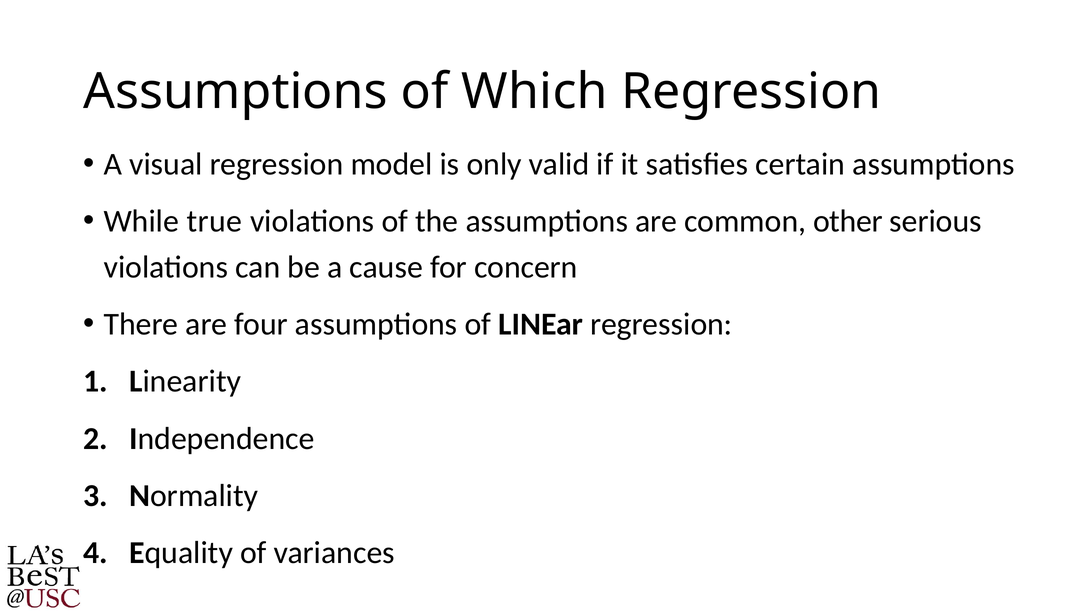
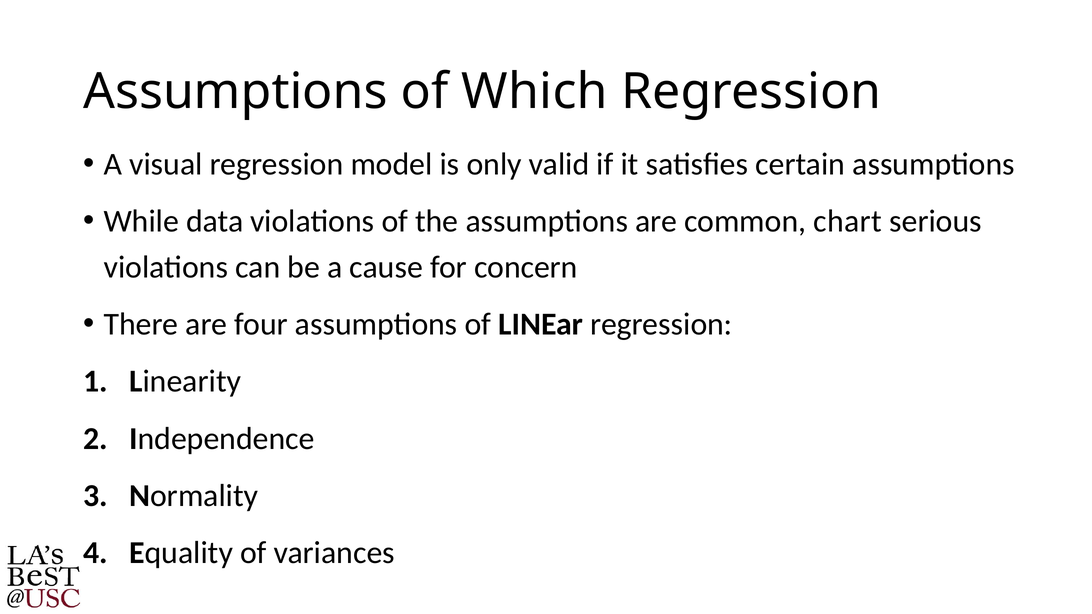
true: true -> data
other: other -> chart
